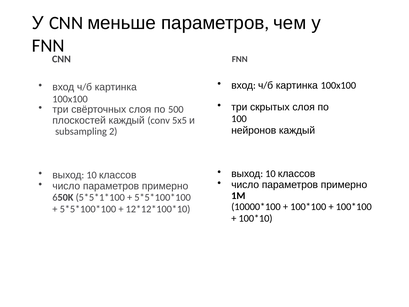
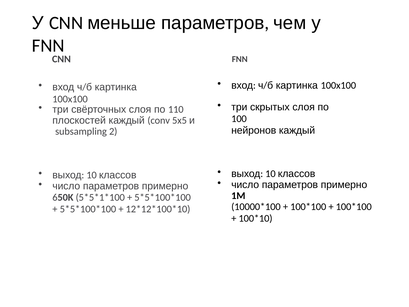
500: 500 -> 110
